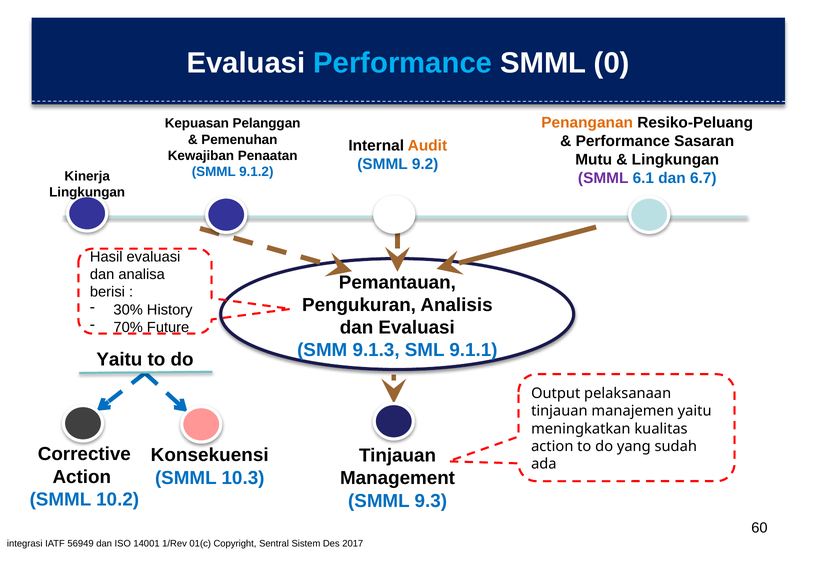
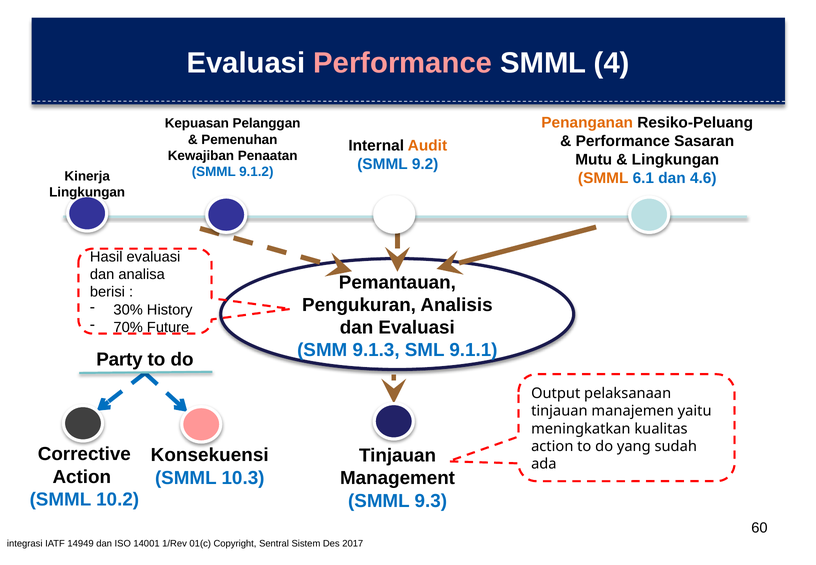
Performance at (403, 63) colour: light blue -> pink
0: 0 -> 4
SMML at (603, 178) colour: purple -> orange
6.7: 6.7 -> 4.6
Yaitu at (119, 359): Yaitu -> Party
56949: 56949 -> 14949
